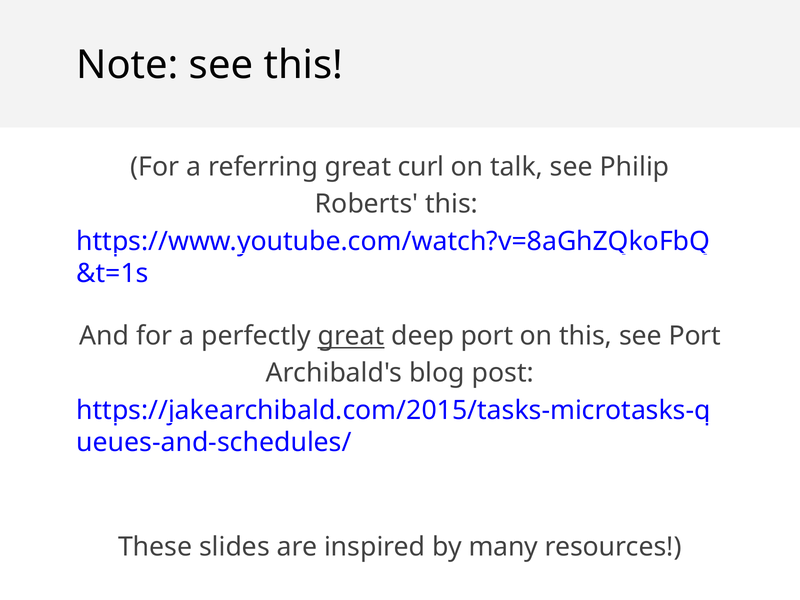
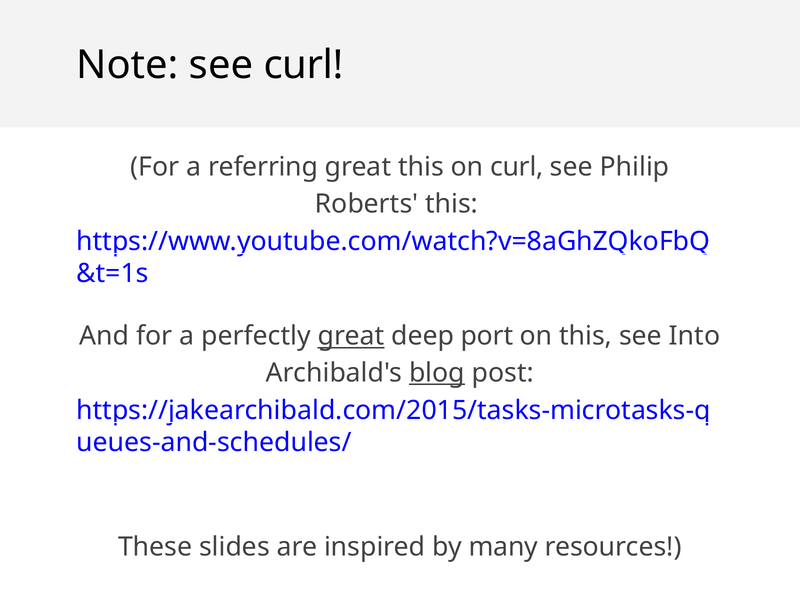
see this: this -> curl
great curl: curl -> this
on talk: talk -> curl
see Port: Port -> Into
blog underline: none -> present
